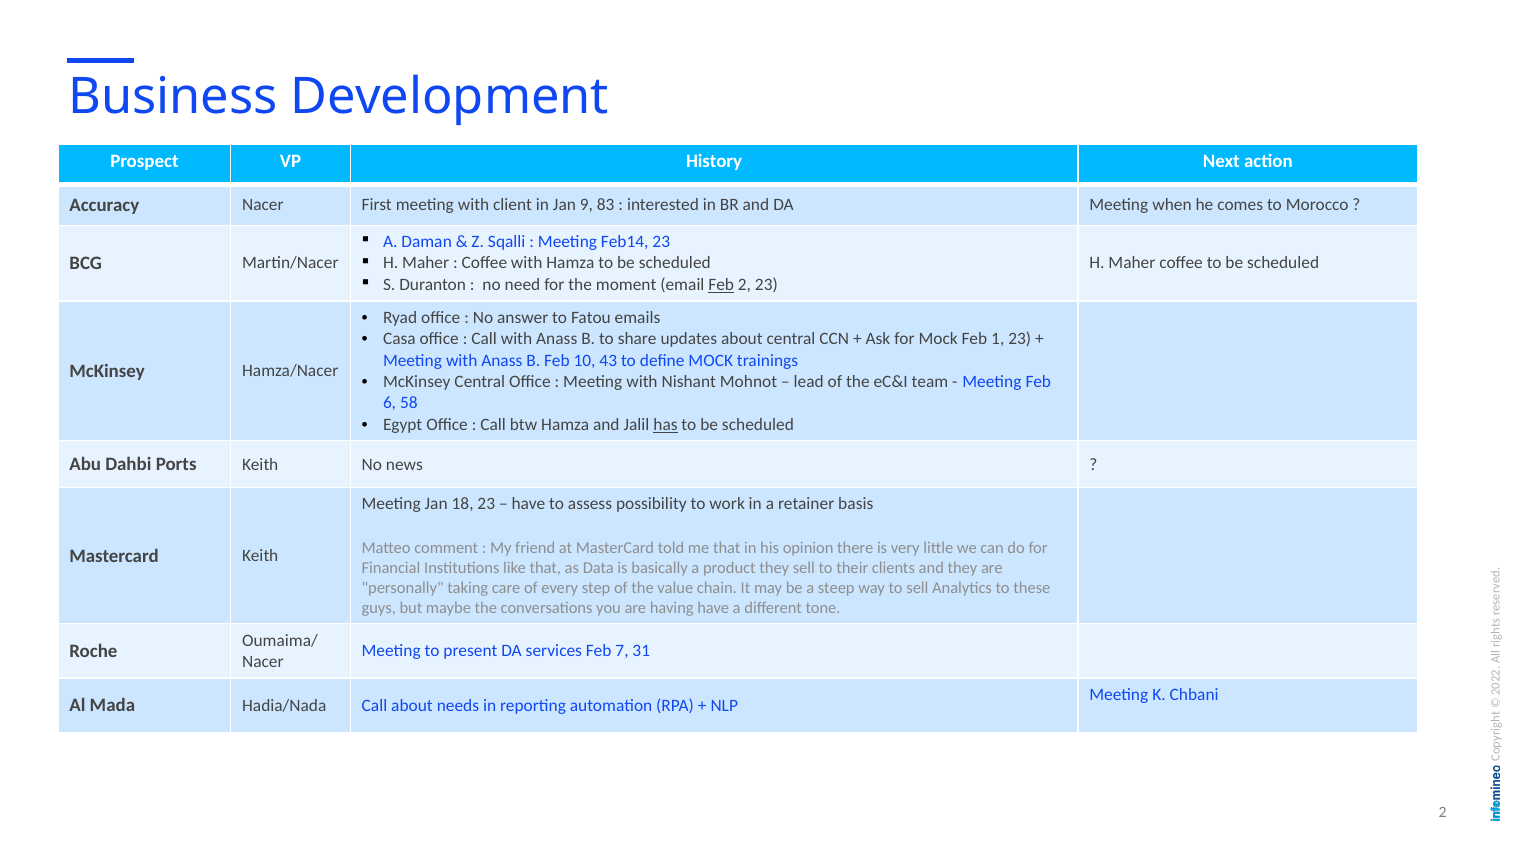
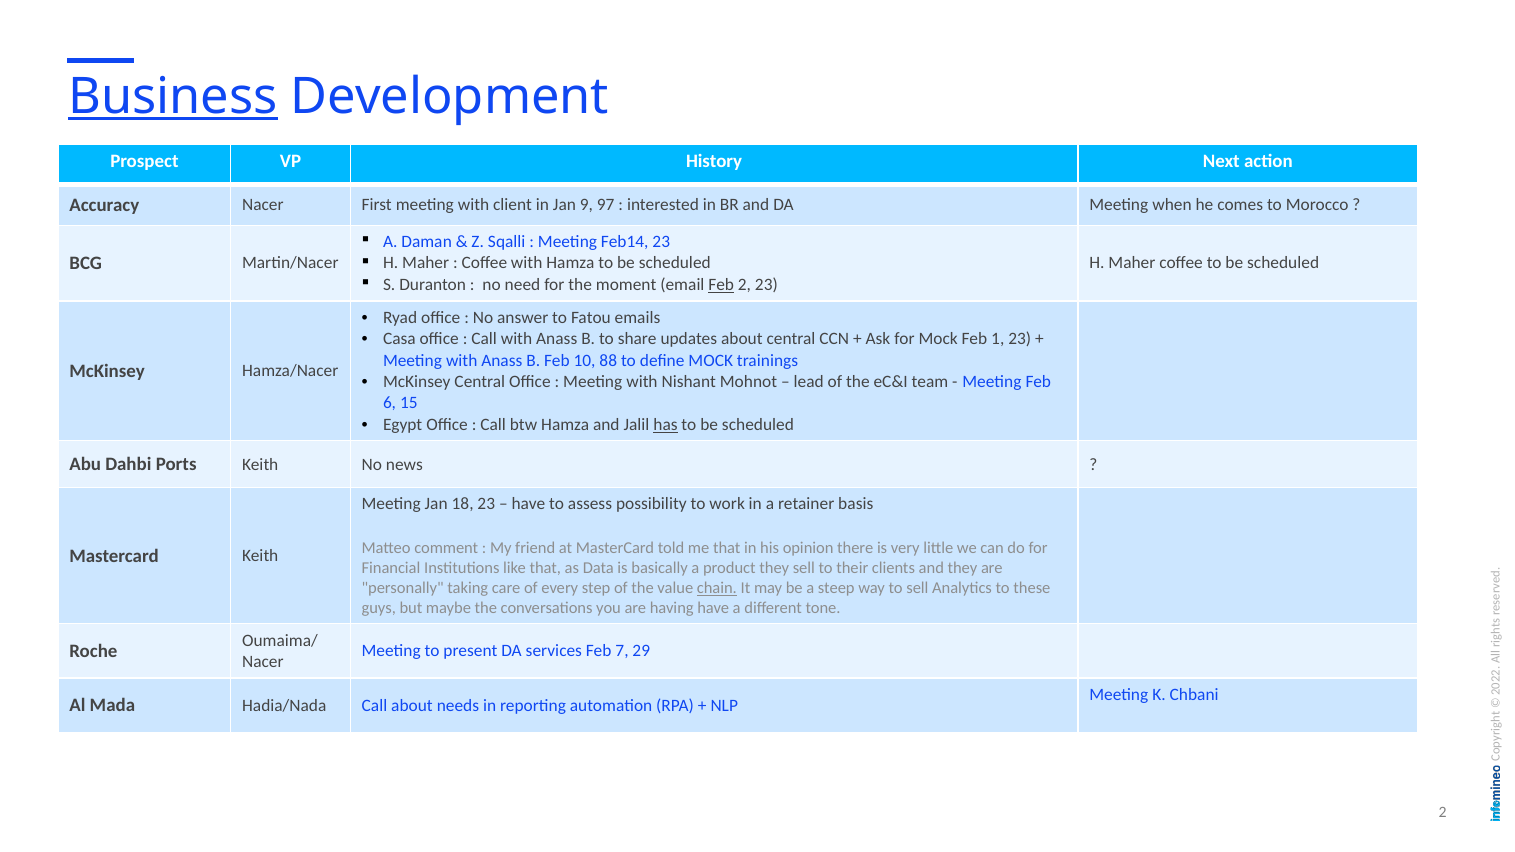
Business underline: none -> present
83: 83 -> 97
43: 43 -> 88
58: 58 -> 15
chain underline: none -> present
31: 31 -> 29
